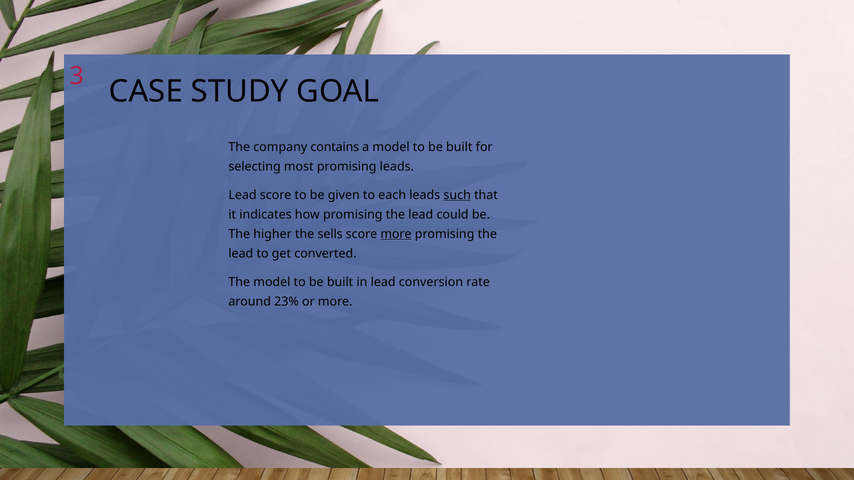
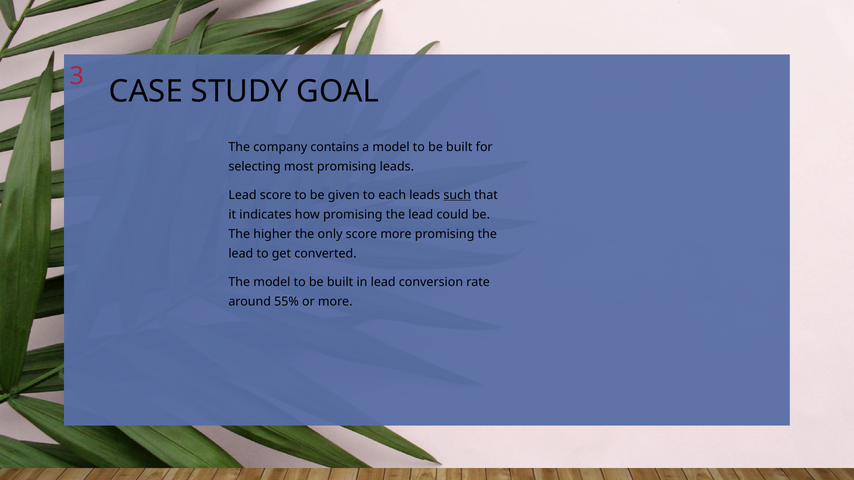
sells: sells -> only
more at (396, 234) underline: present -> none
23%: 23% -> 55%
